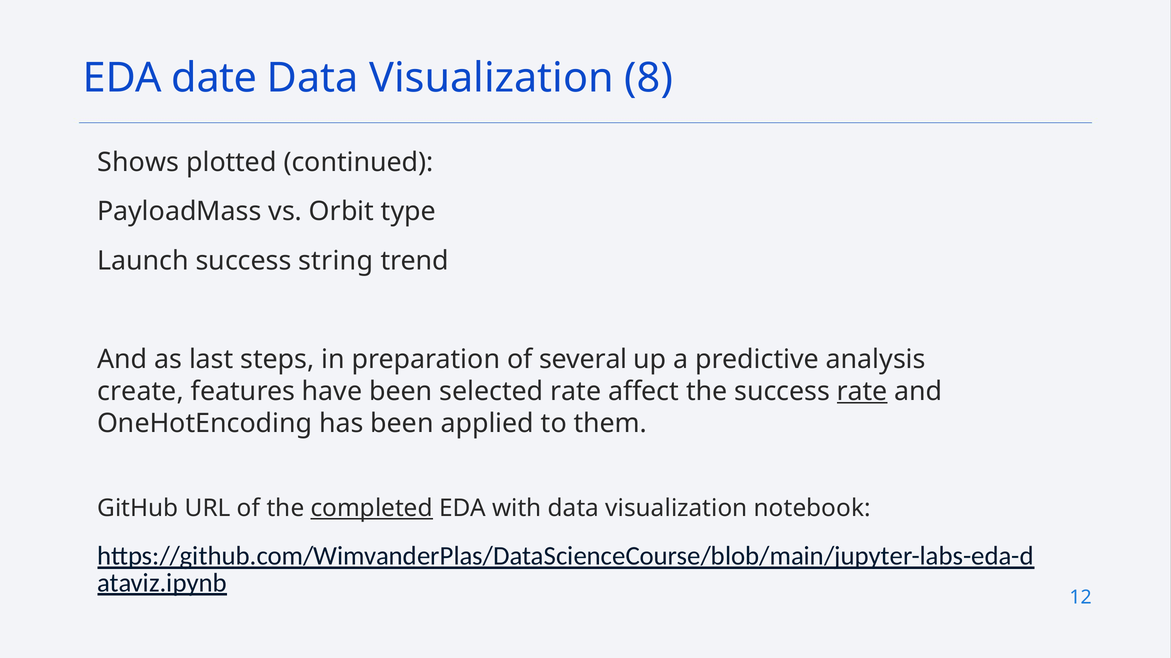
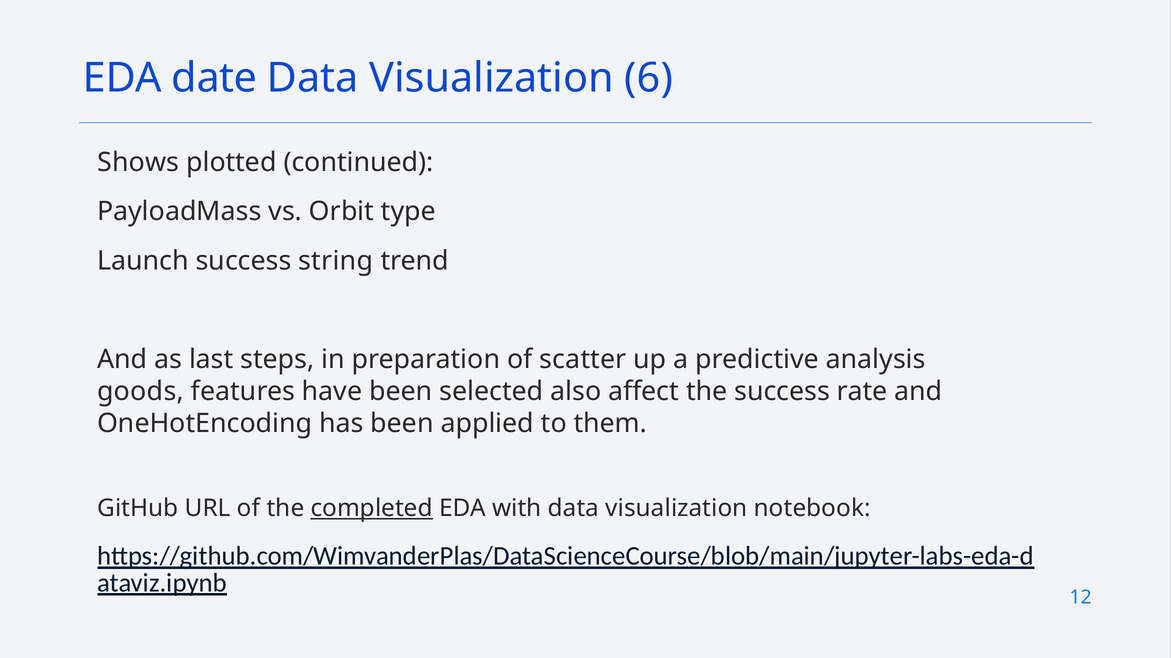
8: 8 -> 6
several: several -> scatter
create: create -> goods
selected rate: rate -> also
rate at (862, 392) underline: present -> none
